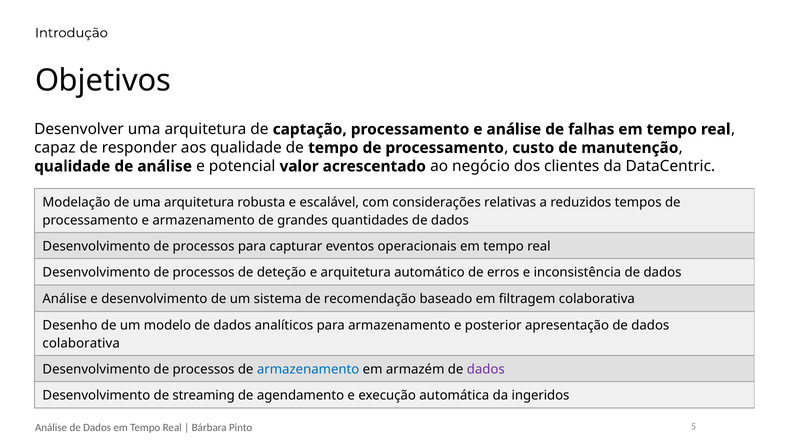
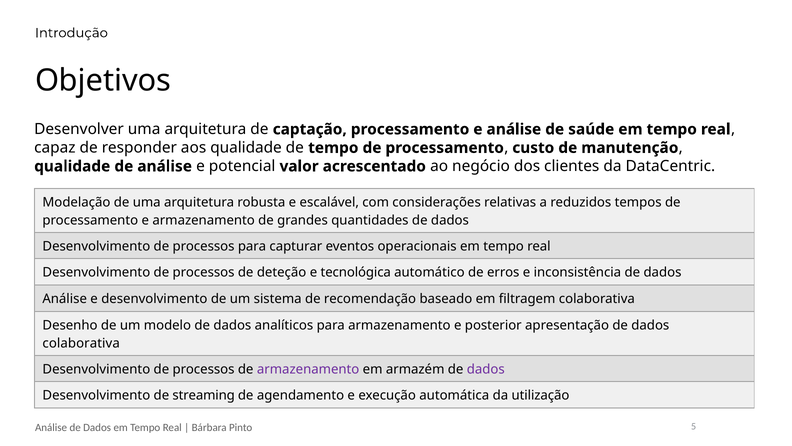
falhas: falhas -> saúde
e arquitetura: arquitetura -> tecnológica
armazenamento at (308, 369) colour: blue -> purple
ingeridos: ingeridos -> utilização
